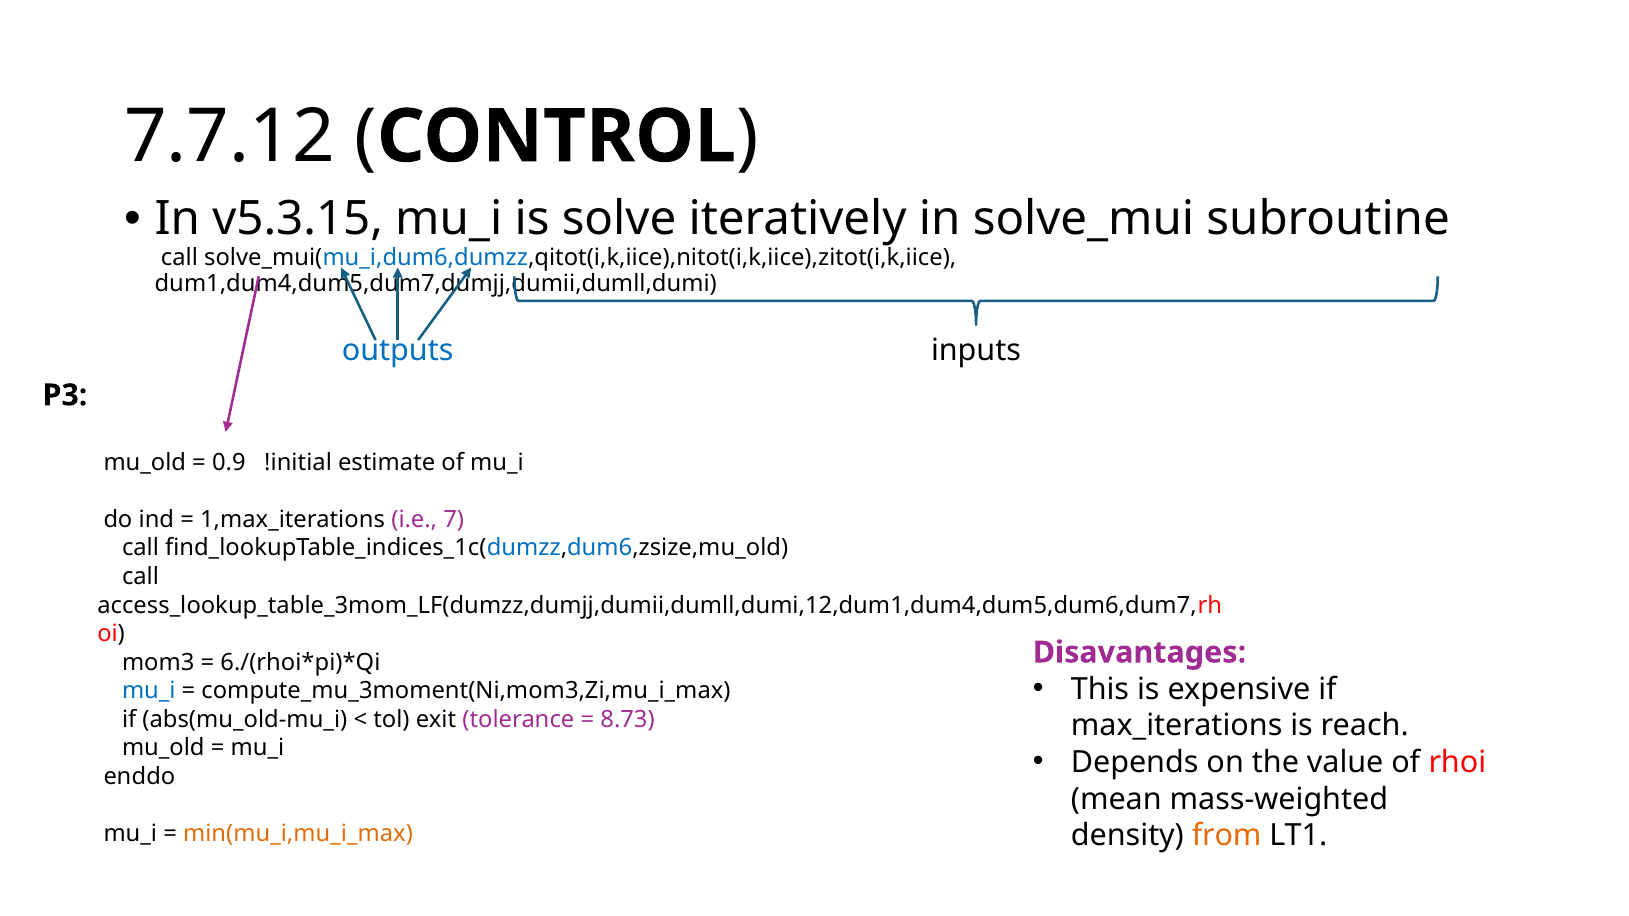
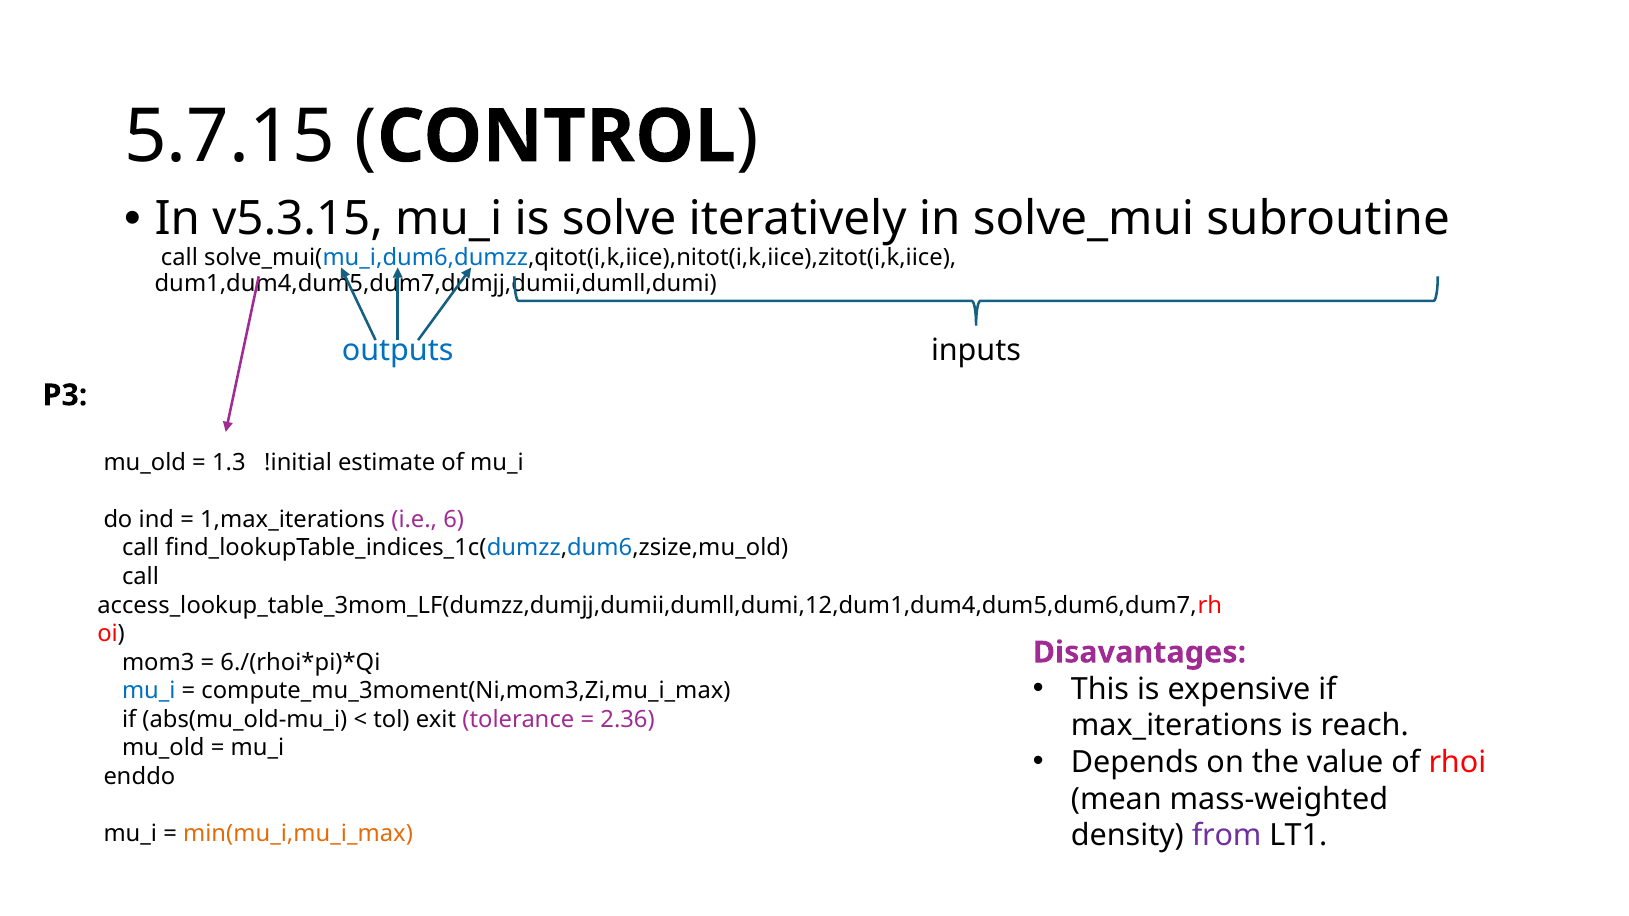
7.7.12: 7.7.12 -> 5.7.15
0.9: 0.9 -> 1.3
7: 7 -> 6
8.73: 8.73 -> 2.36
from colour: orange -> purple
